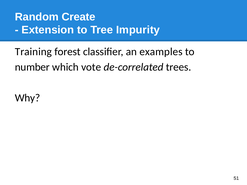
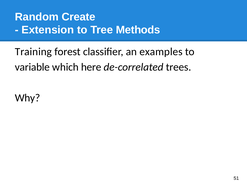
Impurity: Impurity -> Methods
number: number -> variable
vote: vote -> here
